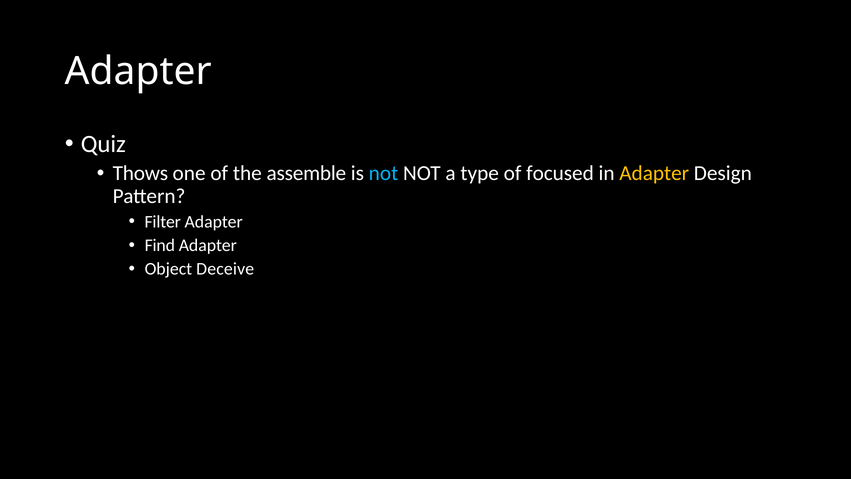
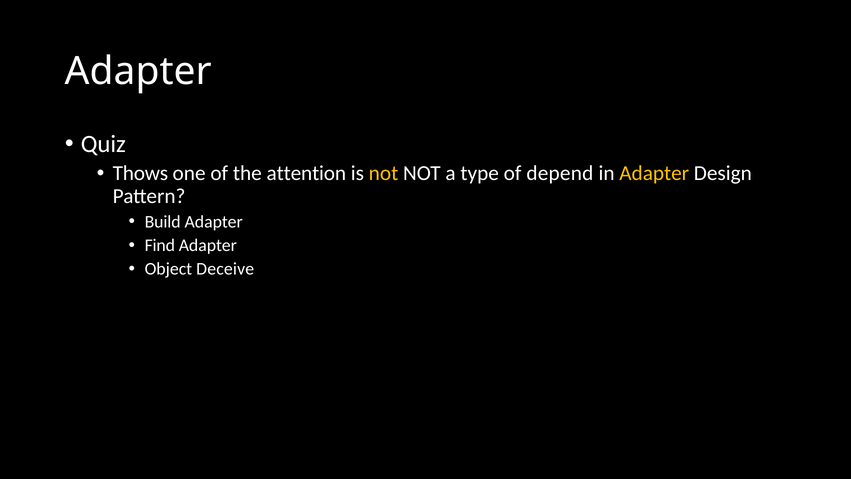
assemble: assemble -> attention
not at (383, 173) colour: light blue -> yellow
focused: focused -> depend
Filter: Filter -> Build
